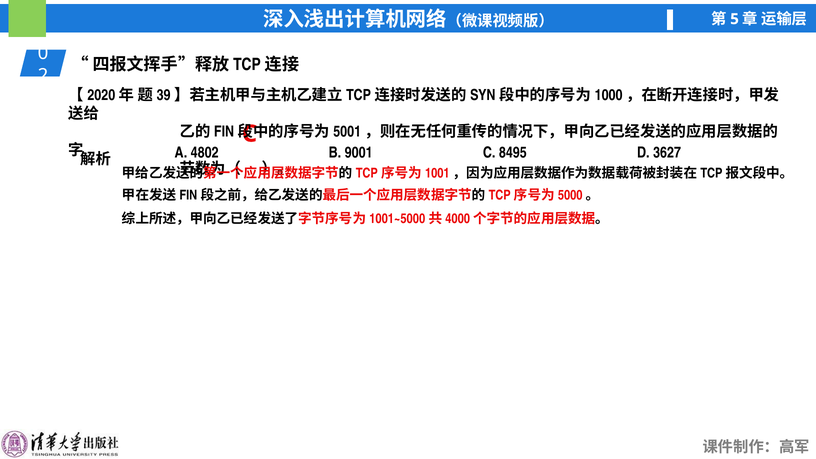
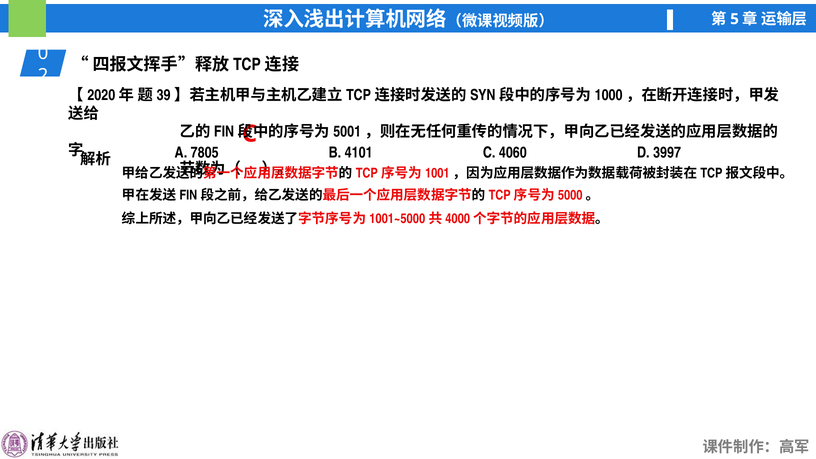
4802: 4802 -> 7805
9001: 9001 -> 4101
8495: 8495 -> 4060
3627: 3627 -> 3997
